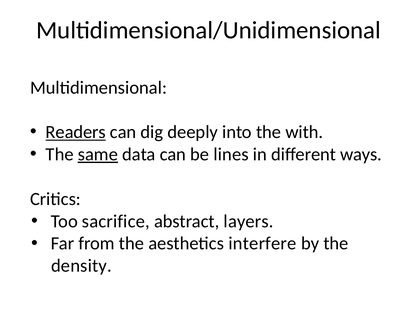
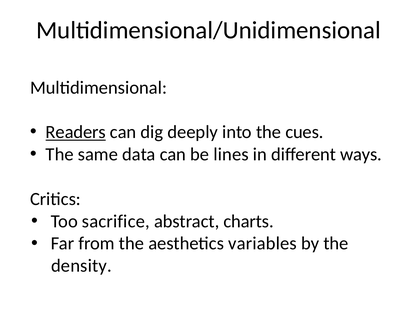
with: with -> cues
same underline: present -> none
layers: layers -> charts
interfere: interfere -> variables
